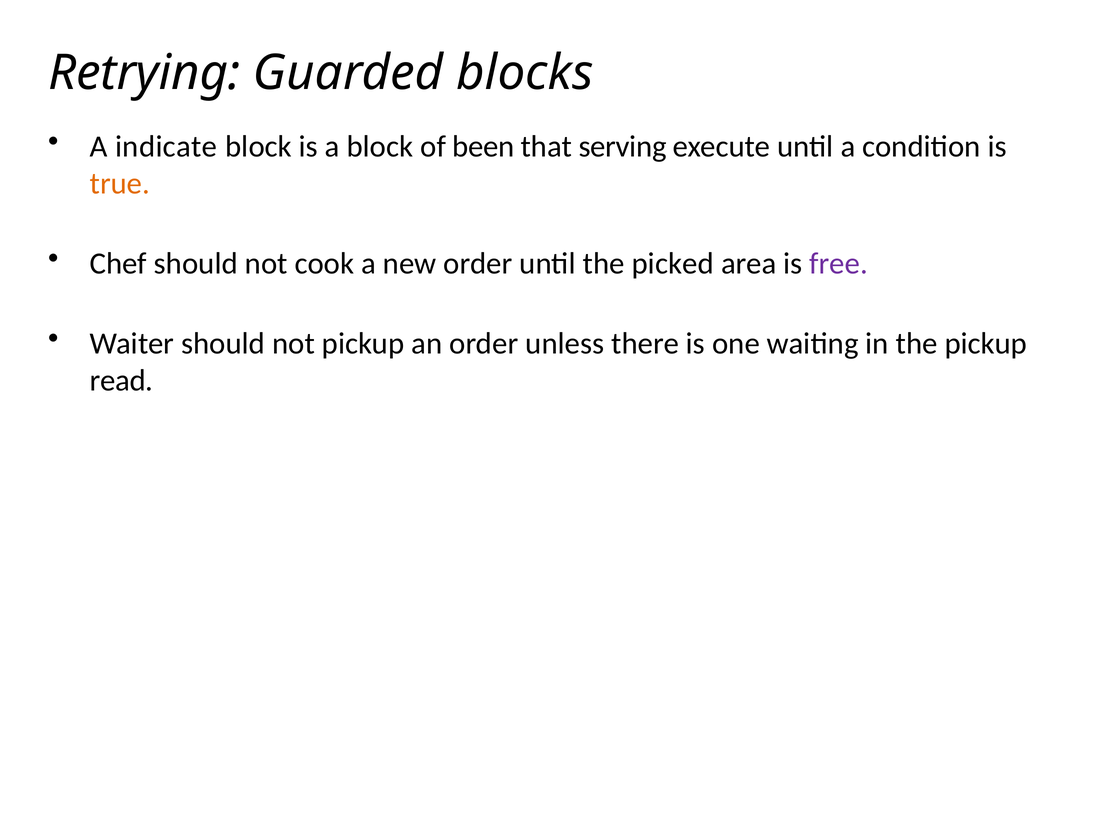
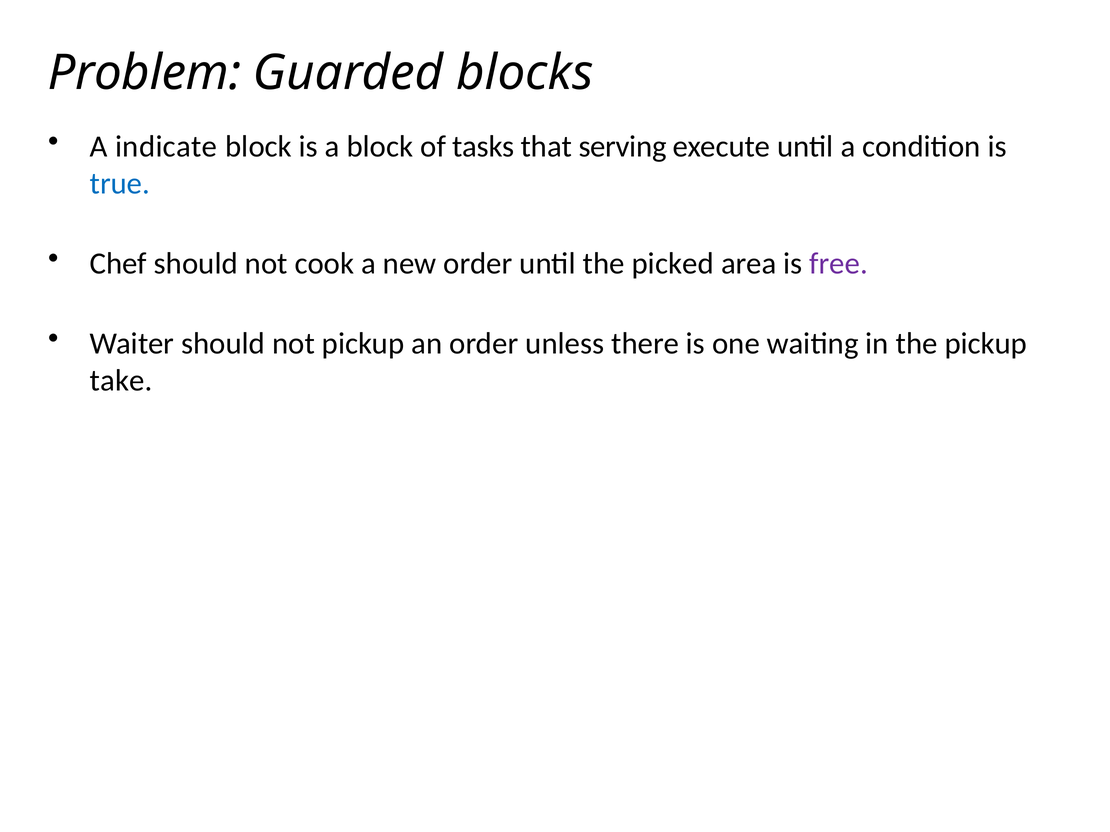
Retrying: Retrying -> Problem
been: been -> tasks
true colour: orange -> blue
read: read -> take
